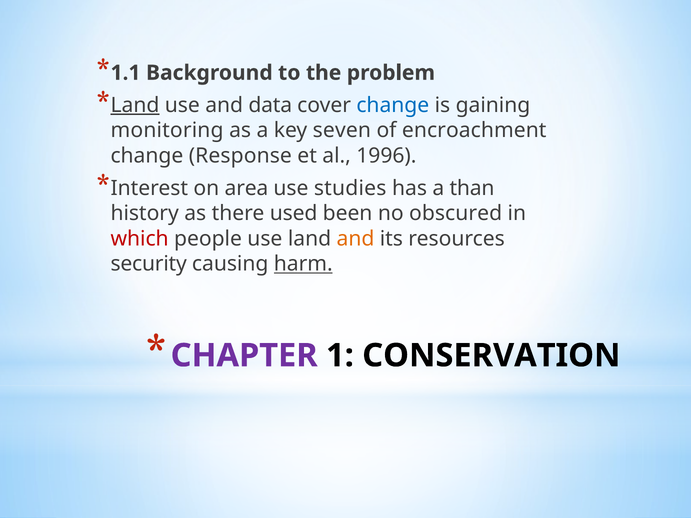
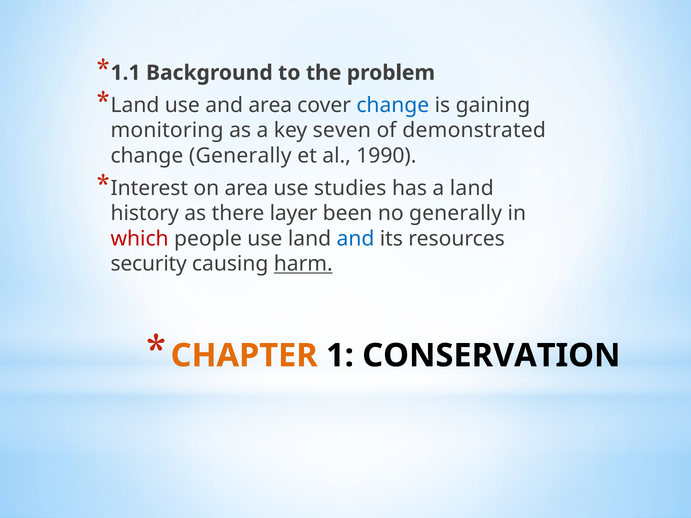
Land at (135, 105) underline: present -> none
and data: data -> area
encroachment: encroachment -> demonstrated
change Response: Response -> Generally
1996: 1996 -> 1990
a than: than -> land
used: used -> layer
no obscured: obscured -> generally
and at (355, 239) colour: orange -> blue
CHAPTER colour: purple -> orange
